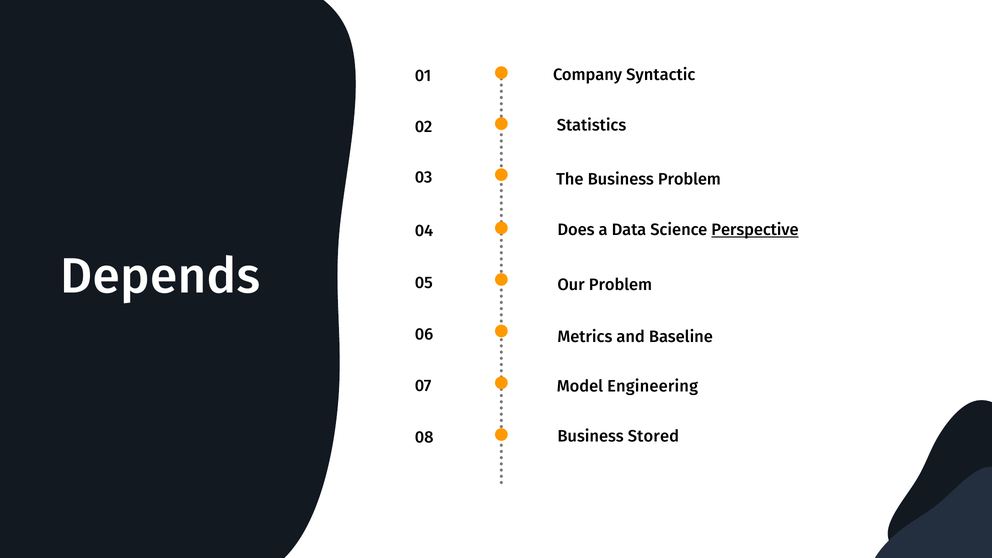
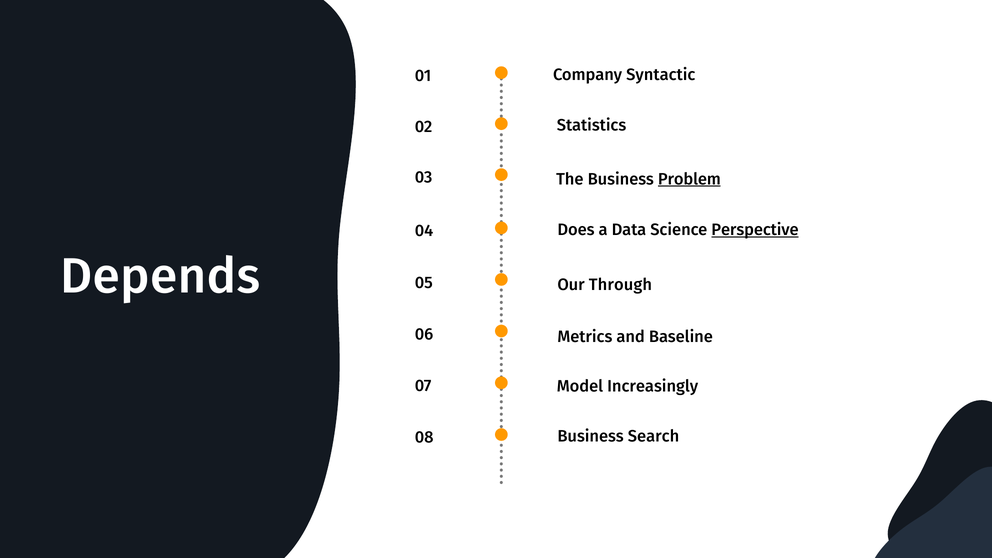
Problem at (689, 179) underline: none -> present
Our Problem: Problem -> Through
Engineering: Engineering -> Increasingly
Stored: Stored -> Search
